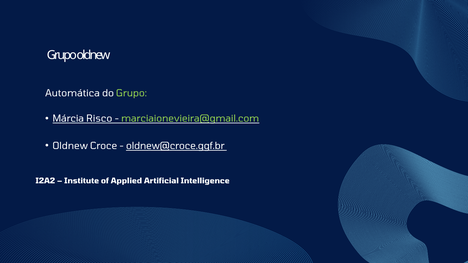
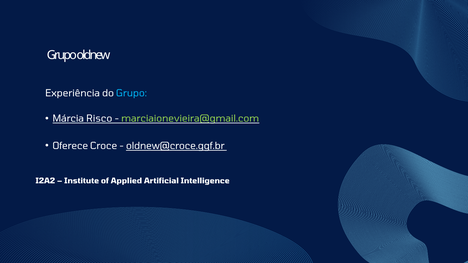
Automática: Automática -> Experiência
Grupo at (132, 93) colour: light green -> light blue
Oldnew at (70, 146): Oldnew -> Oferece
